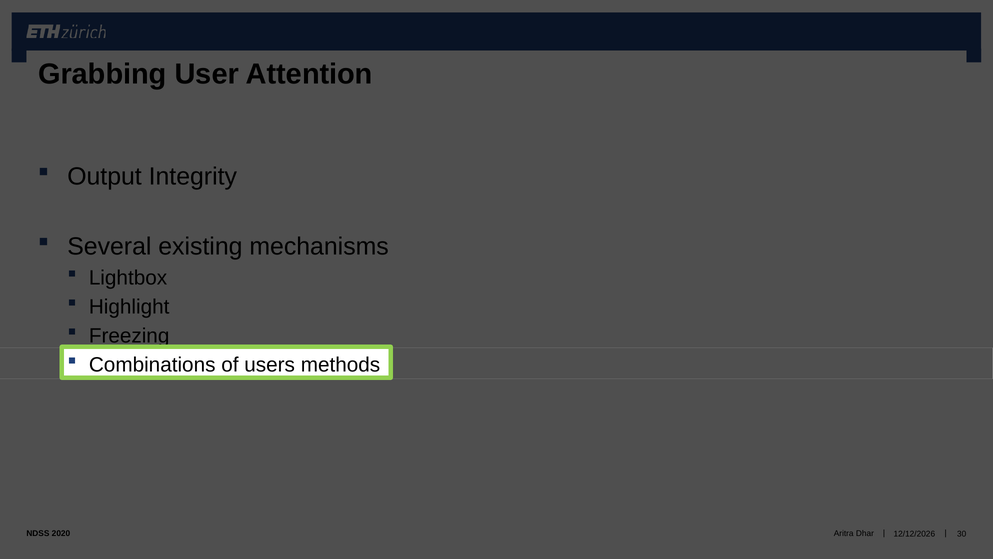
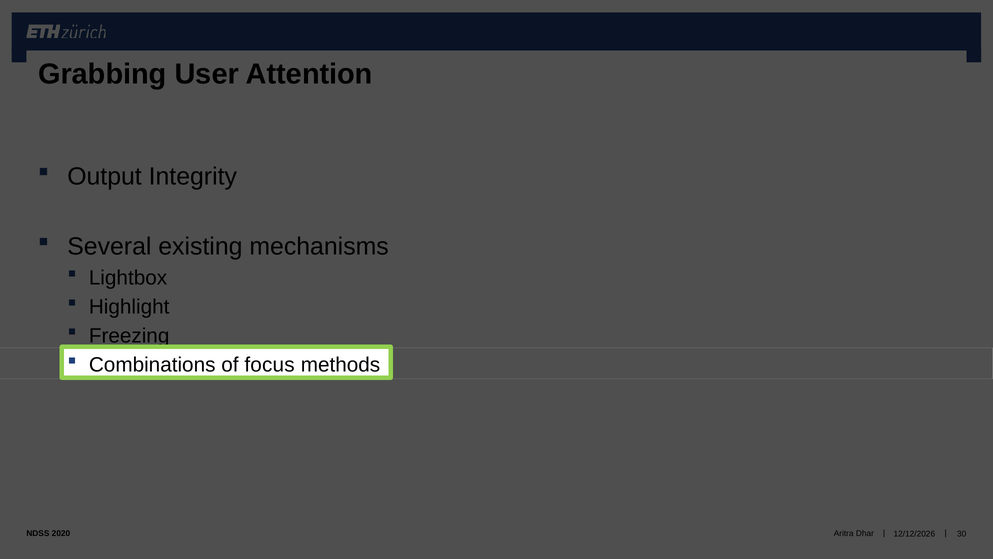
users: users -> focus
